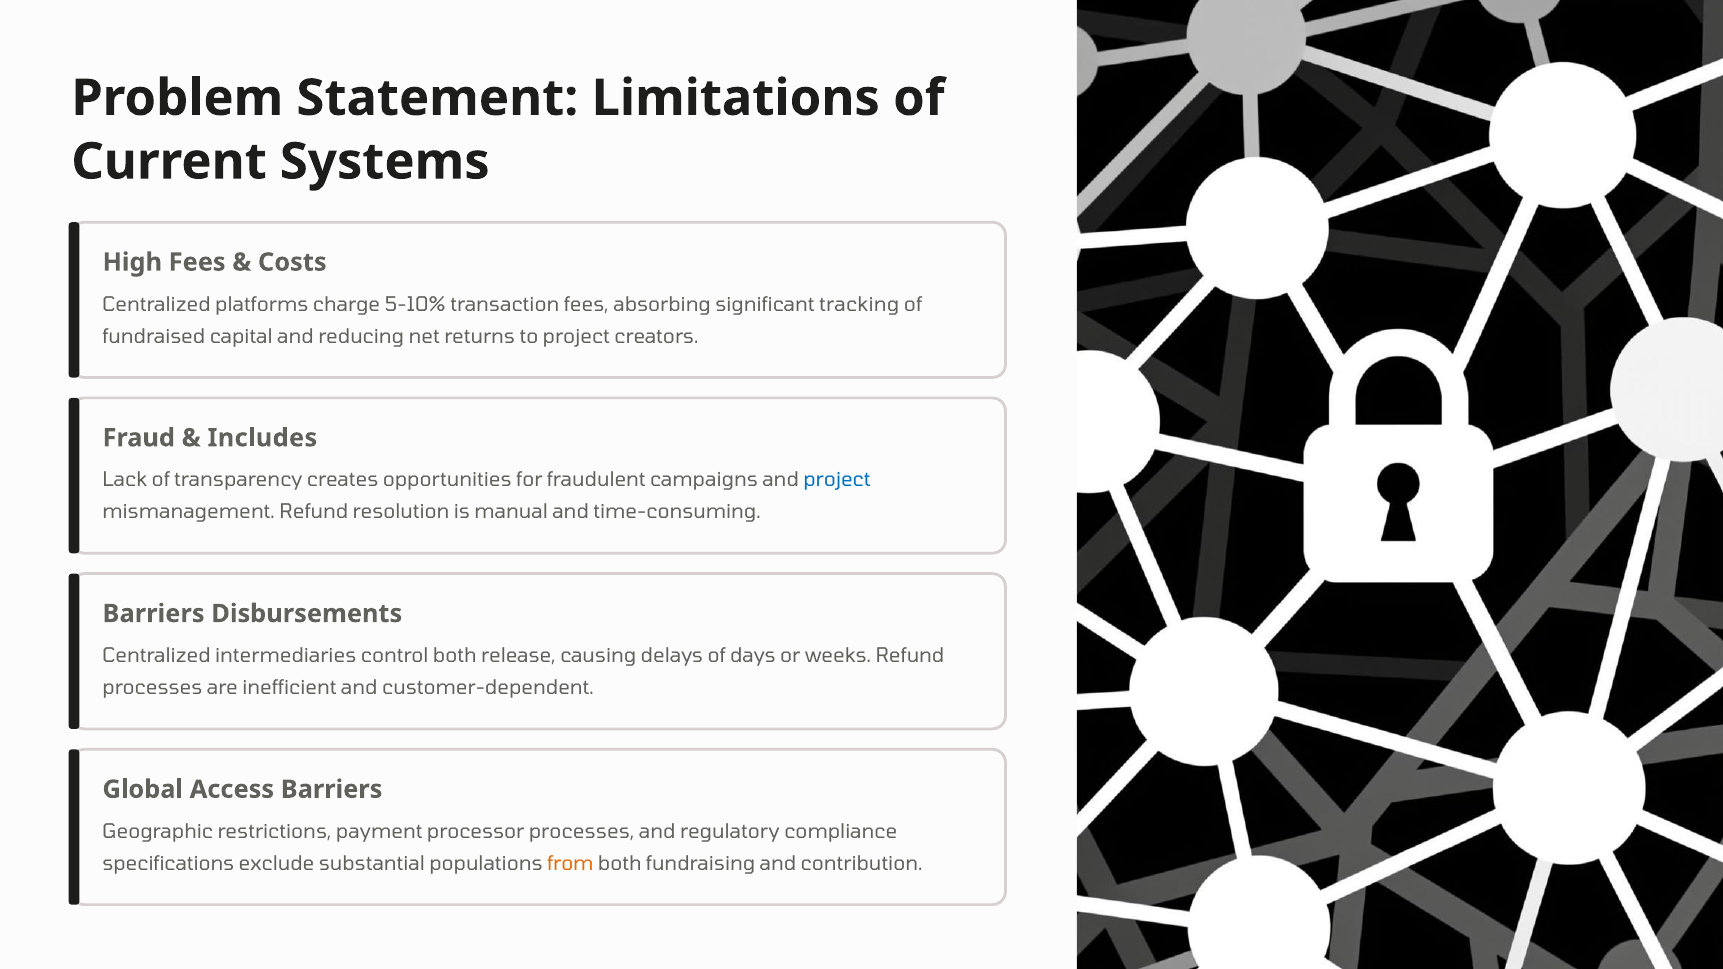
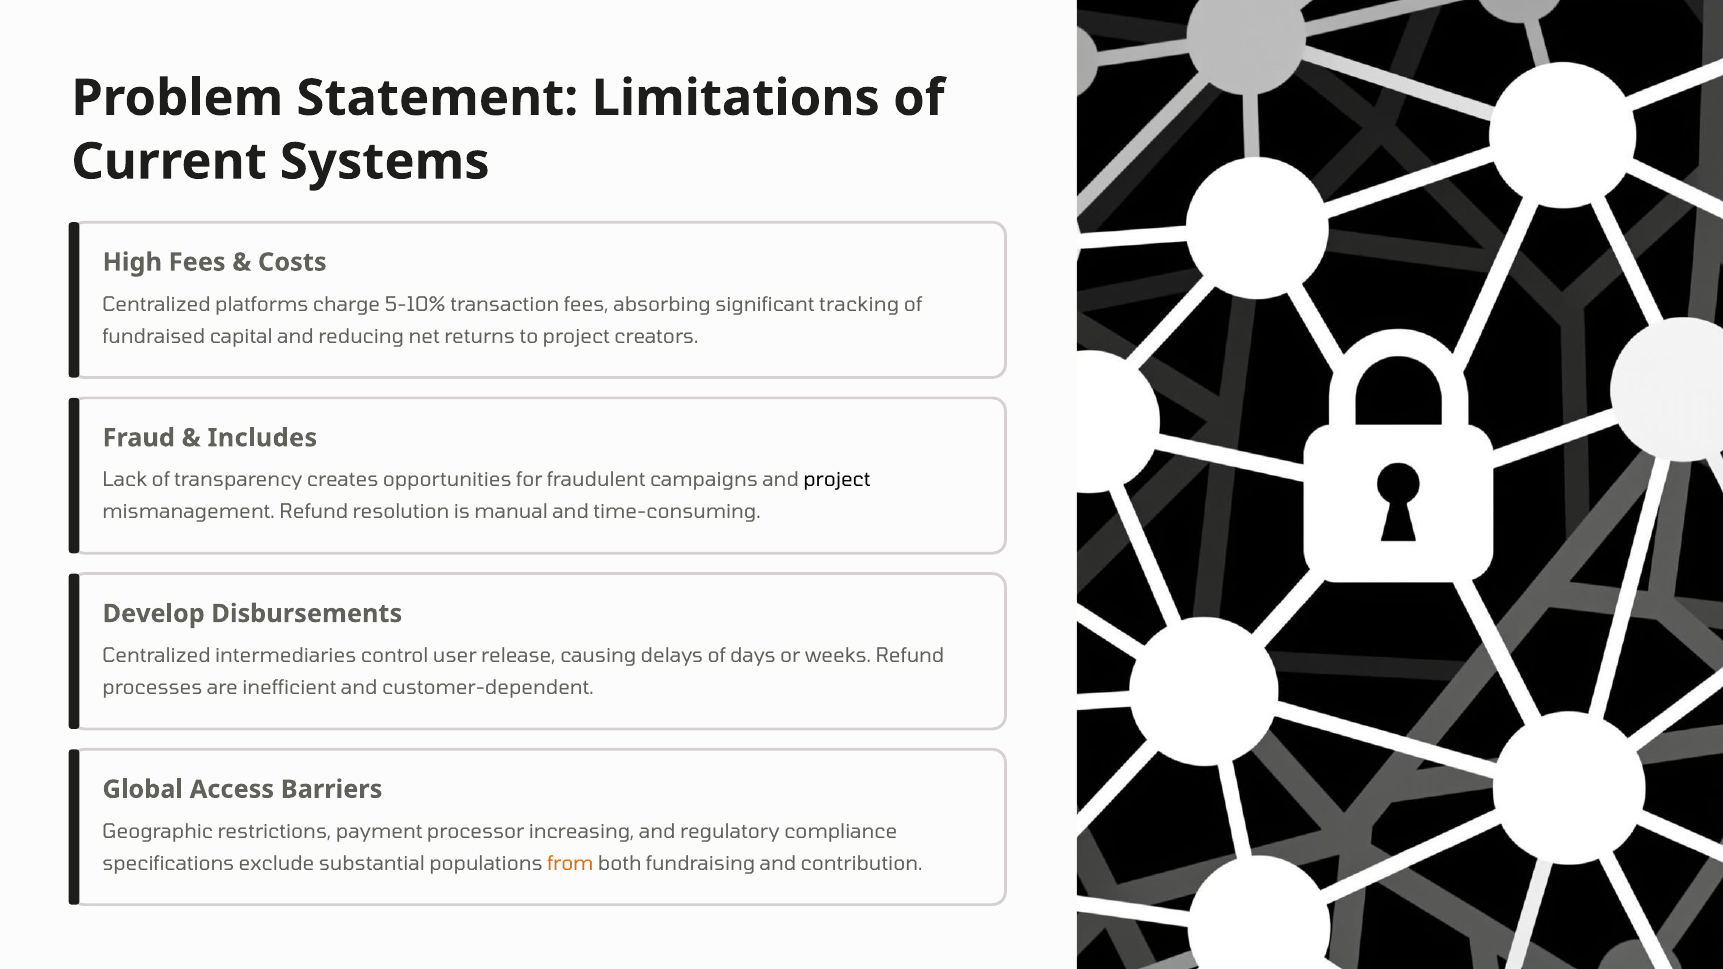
project at (837, 480) colour: blue -> black
Barriers at (154, 614): Barriers -> Develop
control both: both -> user
processor processes: processes -> increasing
